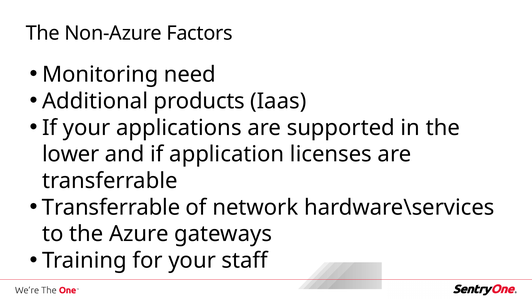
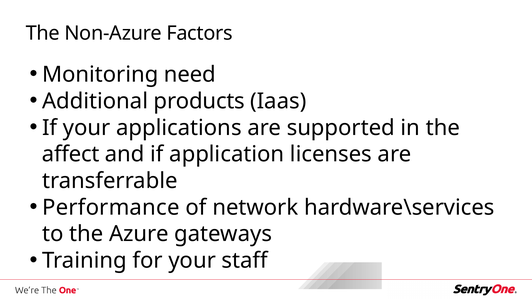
lower: lower -> affect
Transferrable at (111, 208): Transferrable -> Performance
